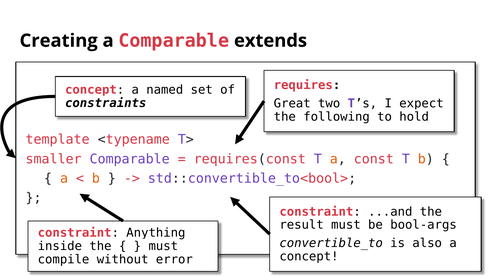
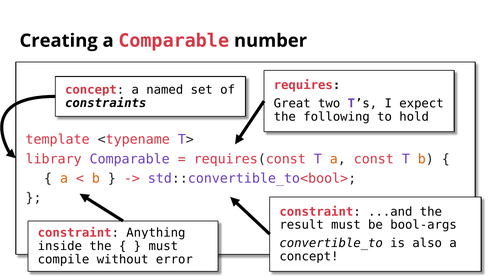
extends: extends -> number
smaller: smaller -> library
